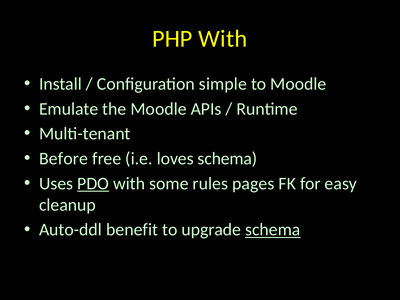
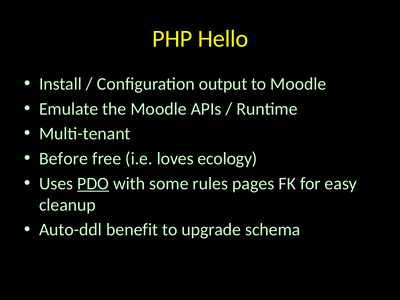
PHP With: With -> Hello
simple: simple -> output
loves schema: schema -> ecology
schema at (273, 230) underline: present -> none
